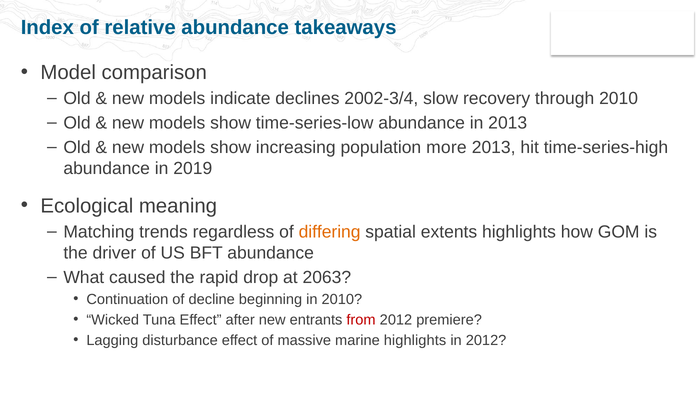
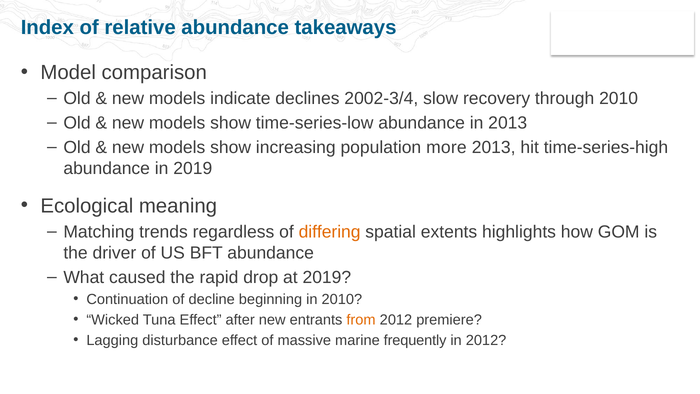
at 2063: 2063 -> 2019
from colour: red -> orange
marine highlights: highlights -> frequently
